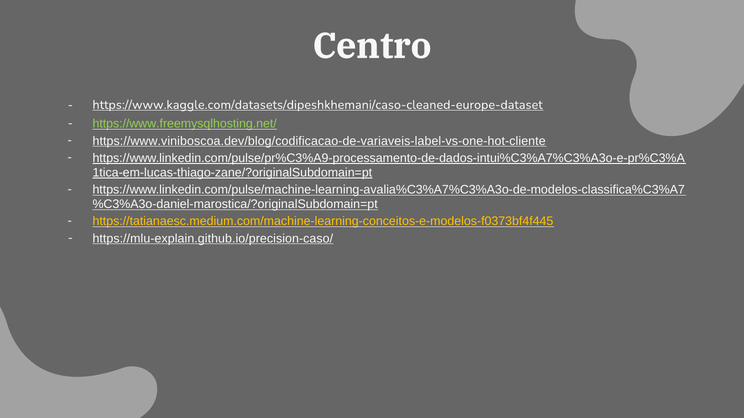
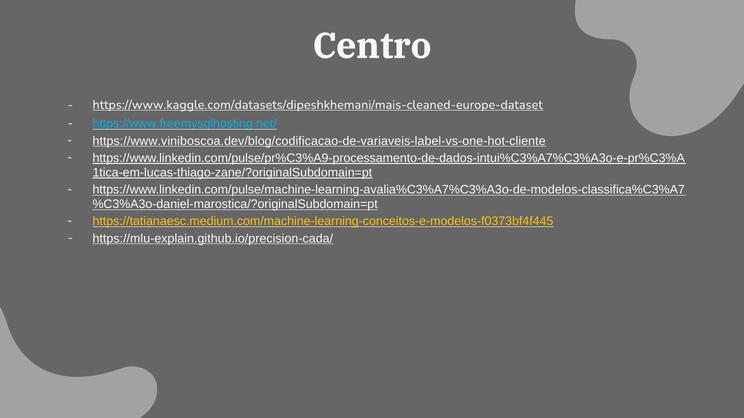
https://www.kaggle.com/datasets/dipeshkhemani/caso-cleaned-europe-dataset: https://www.kaggle.com/datasets/dipeshkhemani/caso-cleaned-europe-dataset -> https://www.kaggle.com/datasets/dipeshkhemani/mais-cleaned-europe-dataset
https://www.freemysqlhosting.net/ colour: light green -> light blue
https://mlu-explain.github.io/precision-caso/: https://mlu-explain.github.io/precision-caso/ -> https://mlu-explain.github.io/precision-cada/
